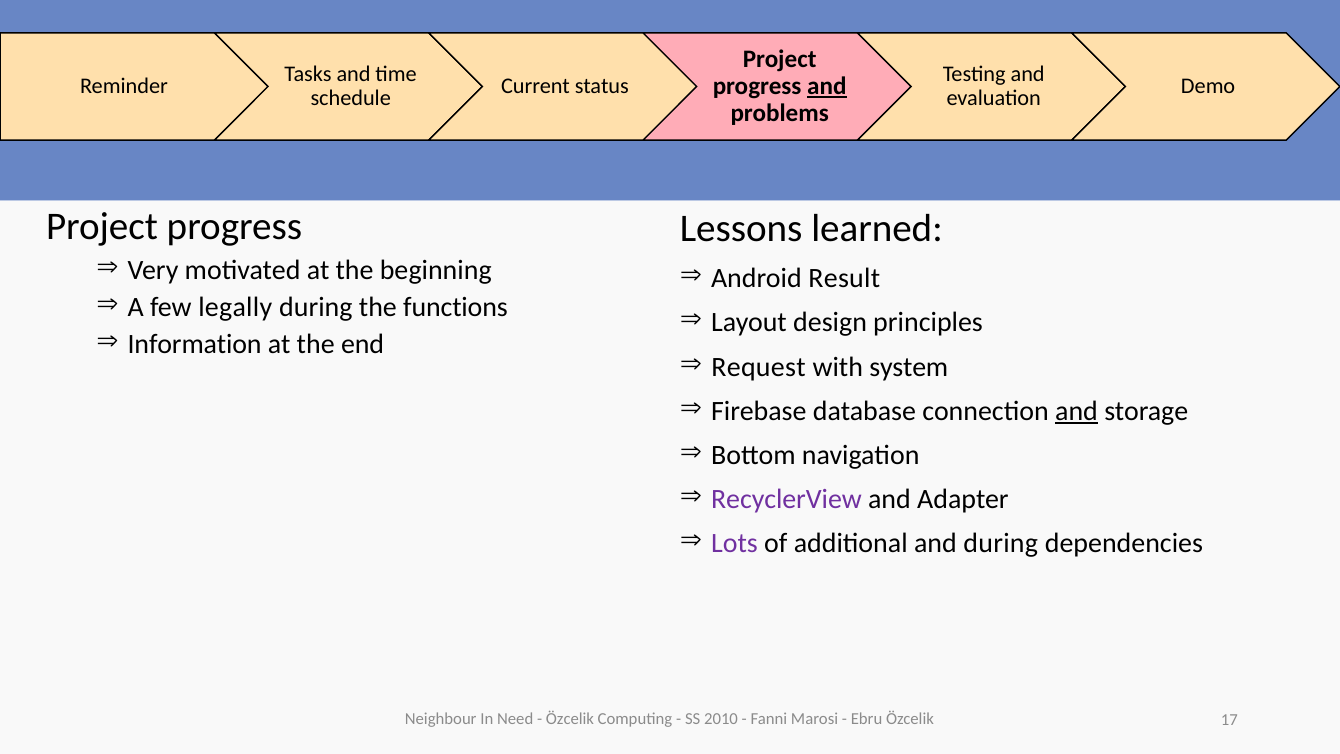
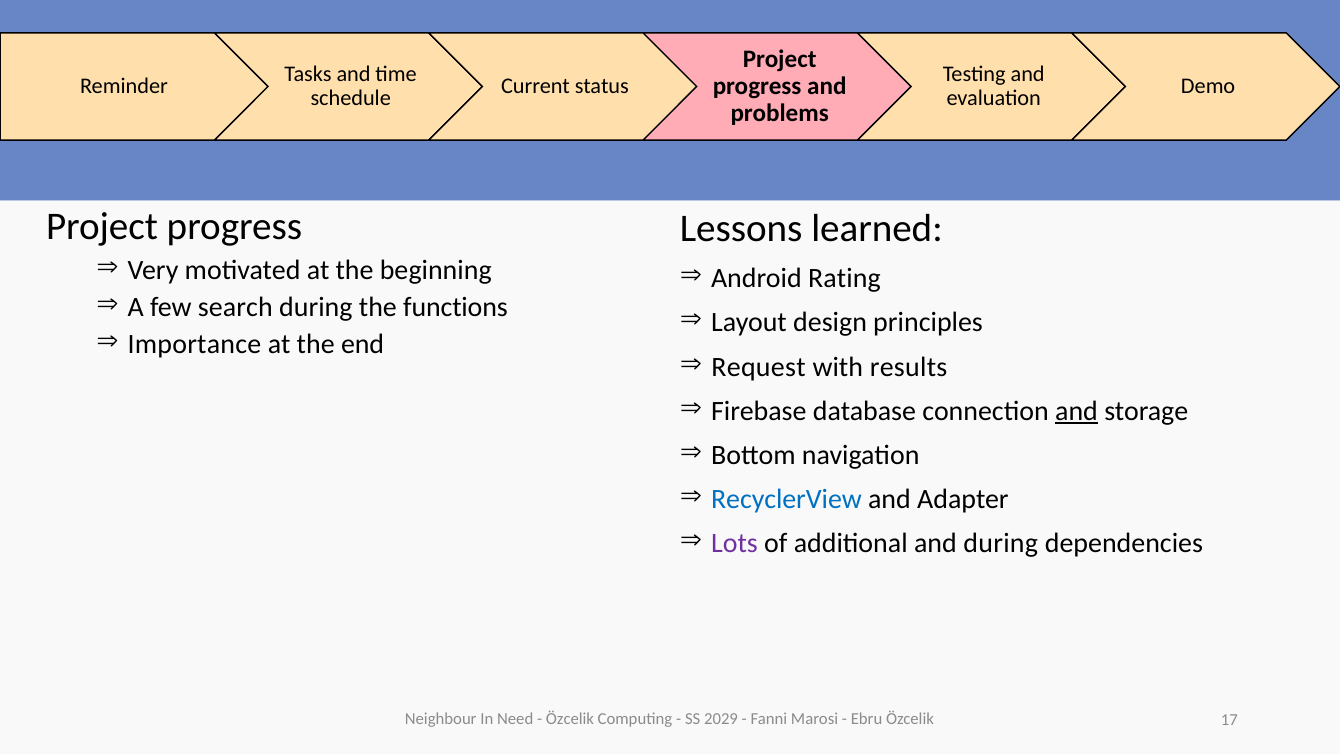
and at (827, 86) underline: present -> none
Result: Result -> Rating
legally: legally -> search
Information: Information -> Importance
system: system -> results
RecyclerView colour: purple -> blue
2010: 2010 -> 2029
